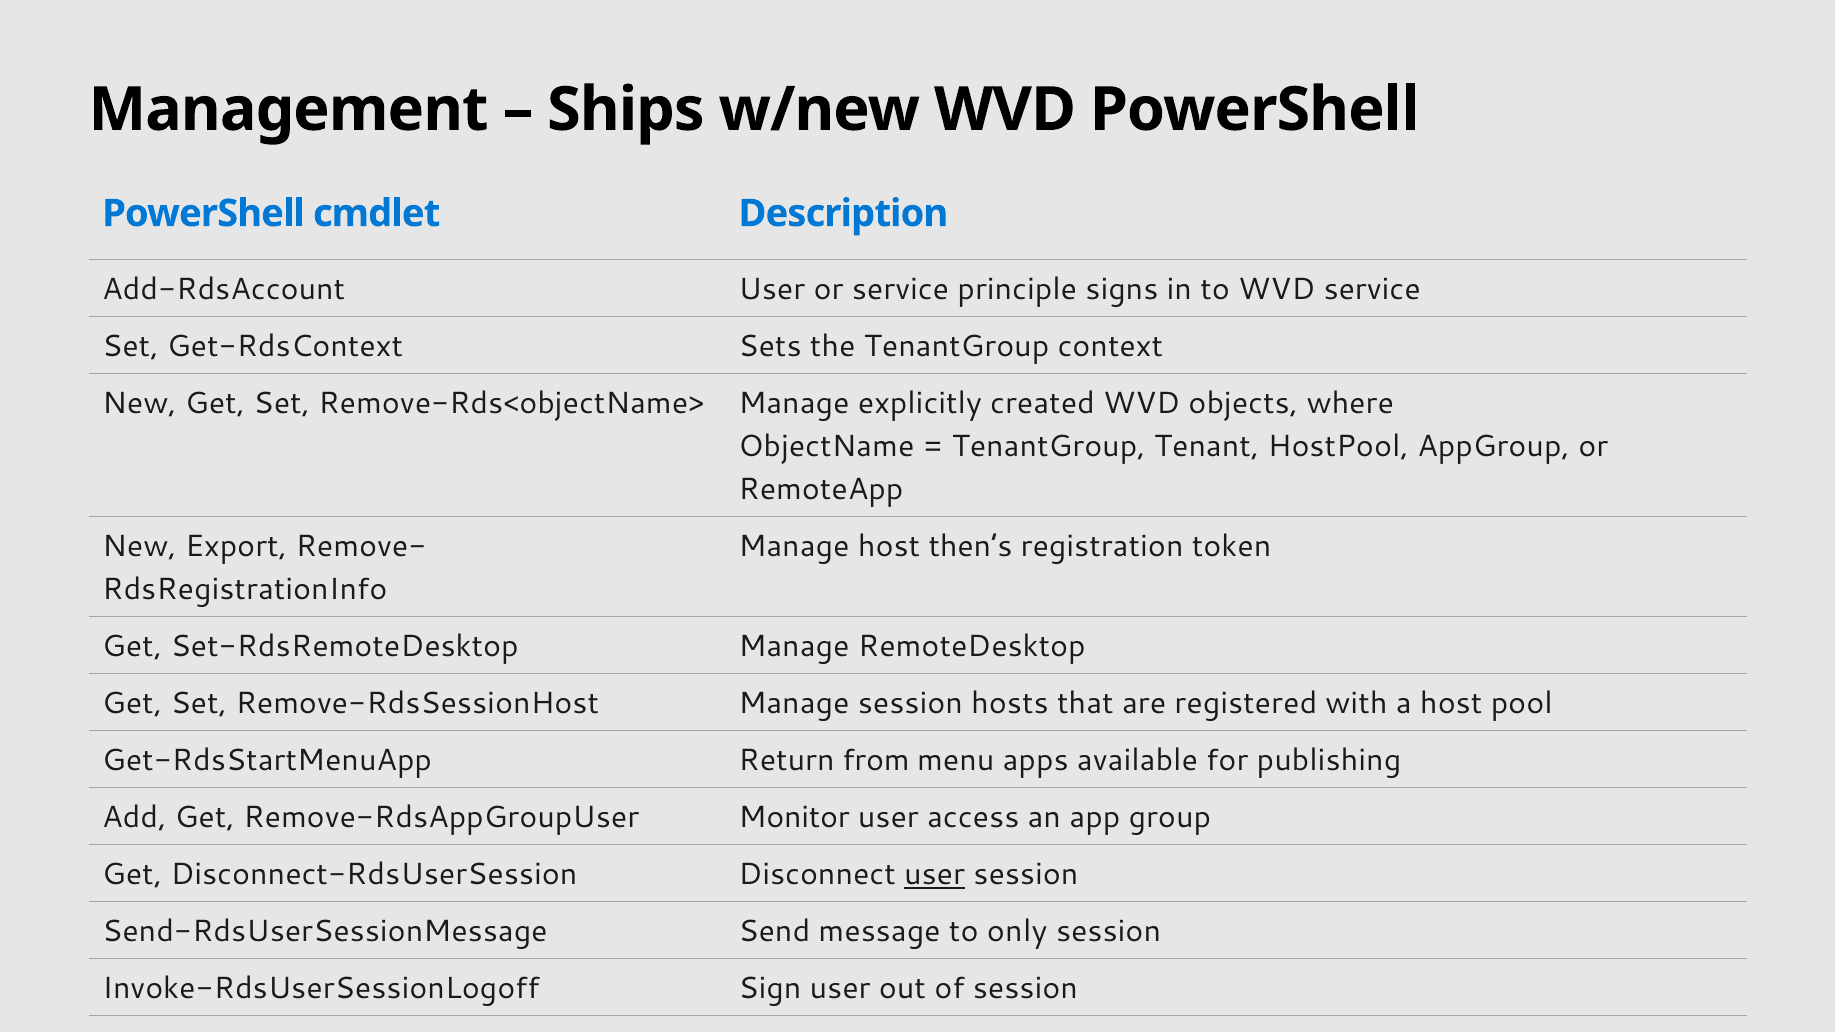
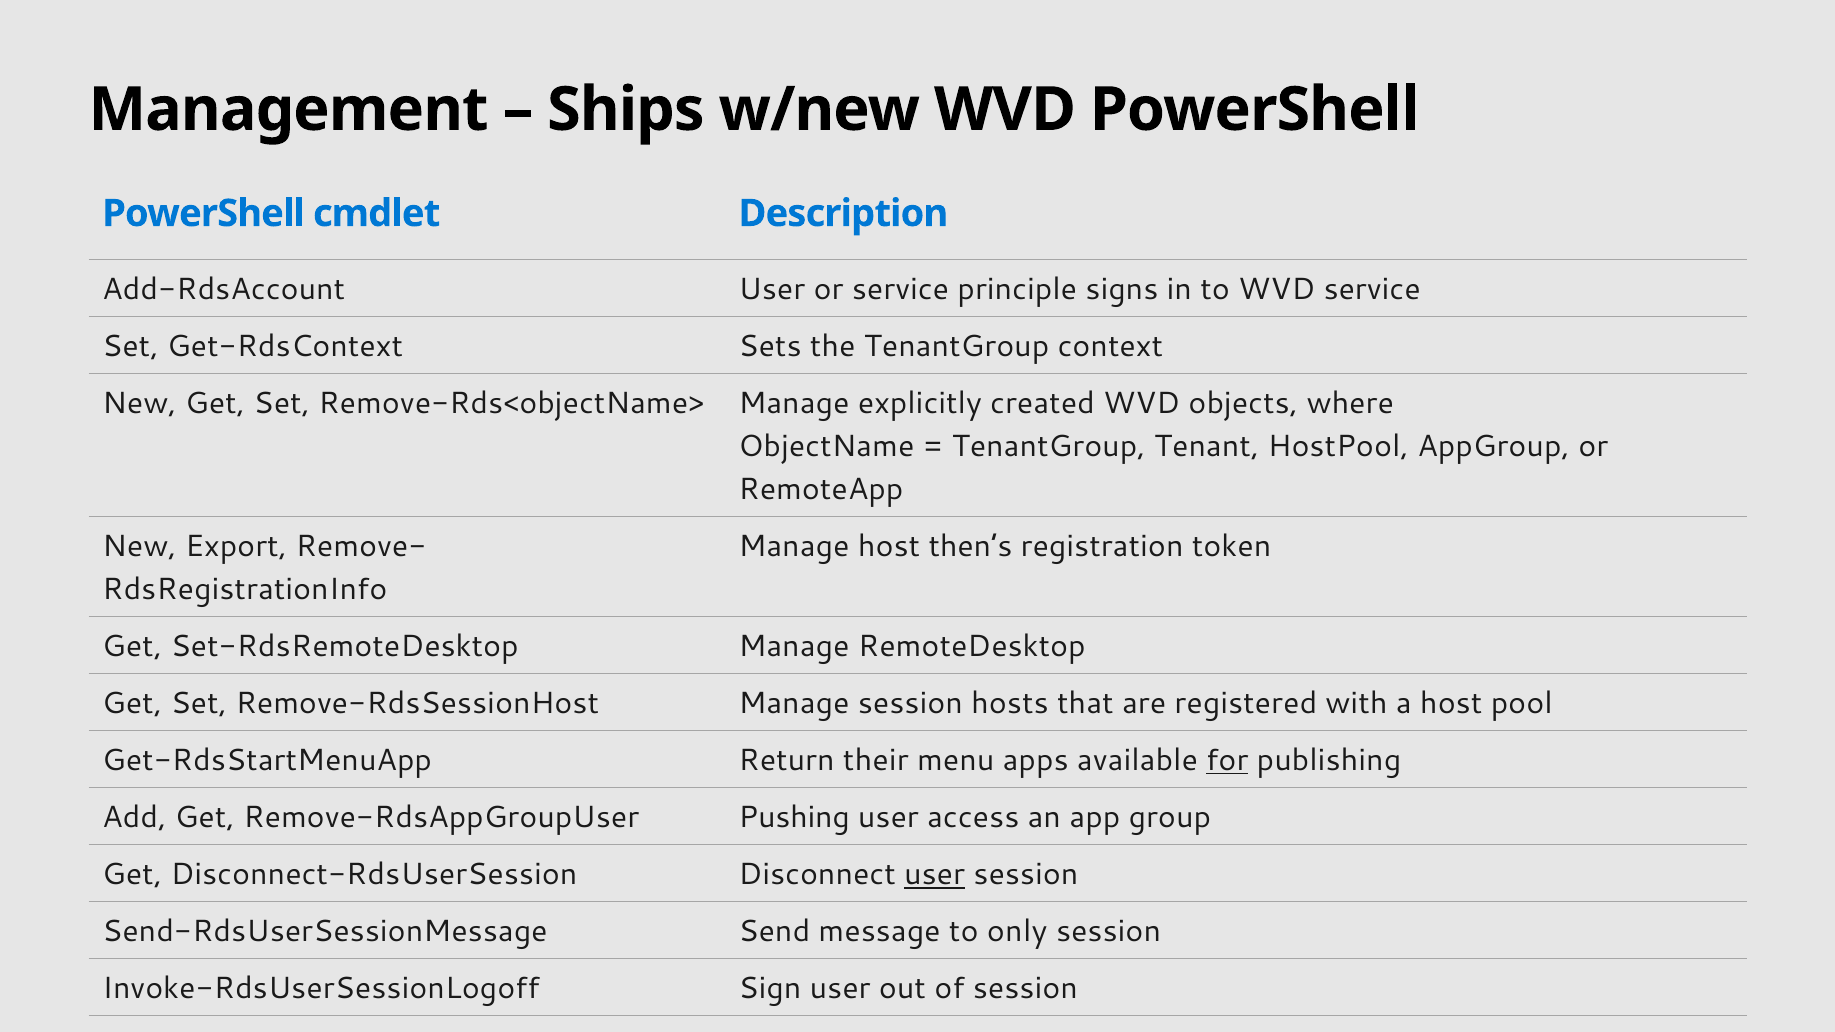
from: from -> their
for at (1227, 760) underline: none -> present
Monitor: Monitor -> Pushing
